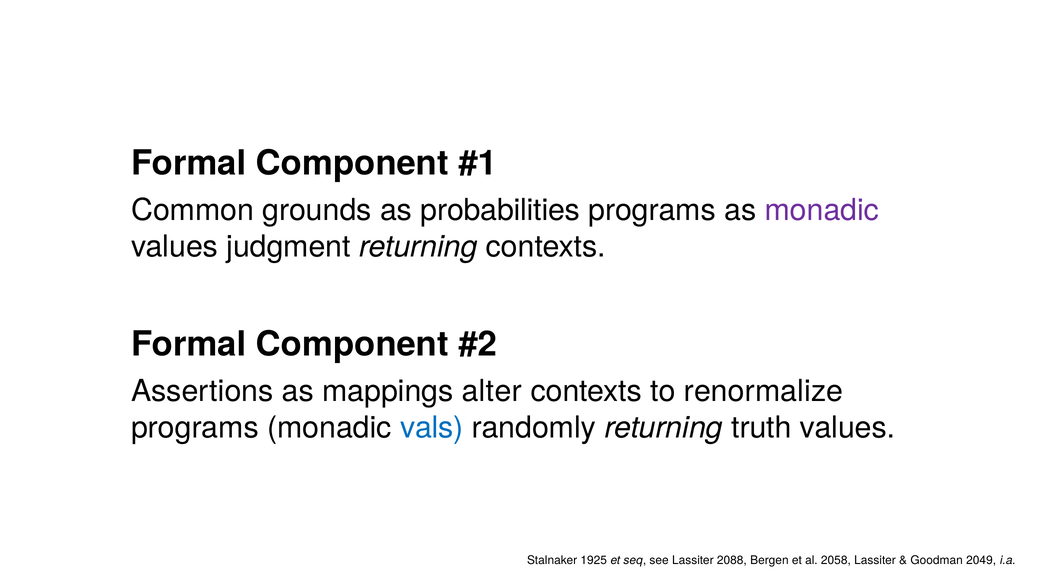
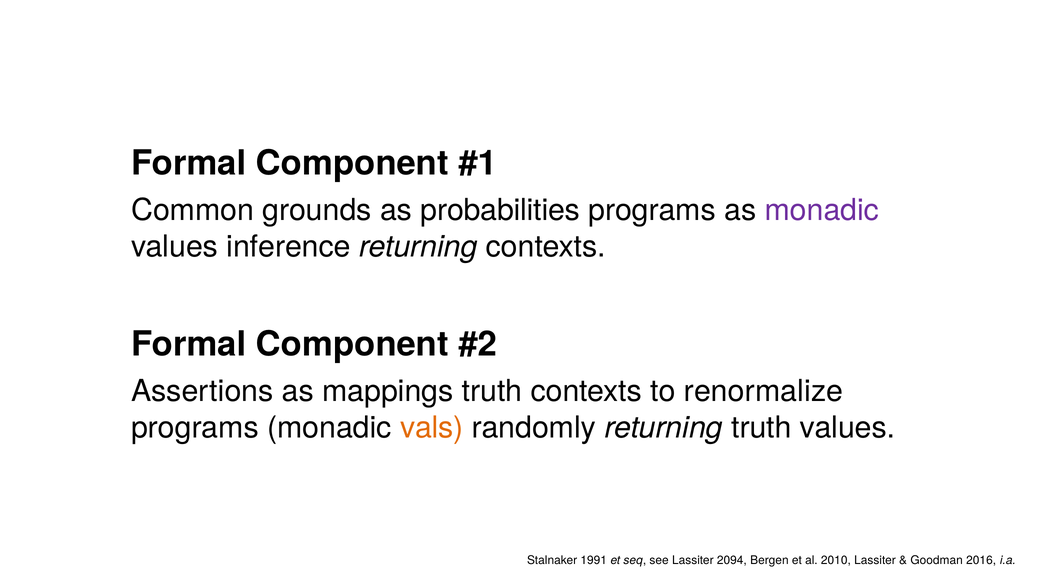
judgment: judgment -> inference
mappings alter: alter -> truth
vals colour: blue -> orange
1925: 1925 -> 1991
2088: 2088 -> 2094
2058: 2058 -> 2010
2049: 2049 -> 2016
